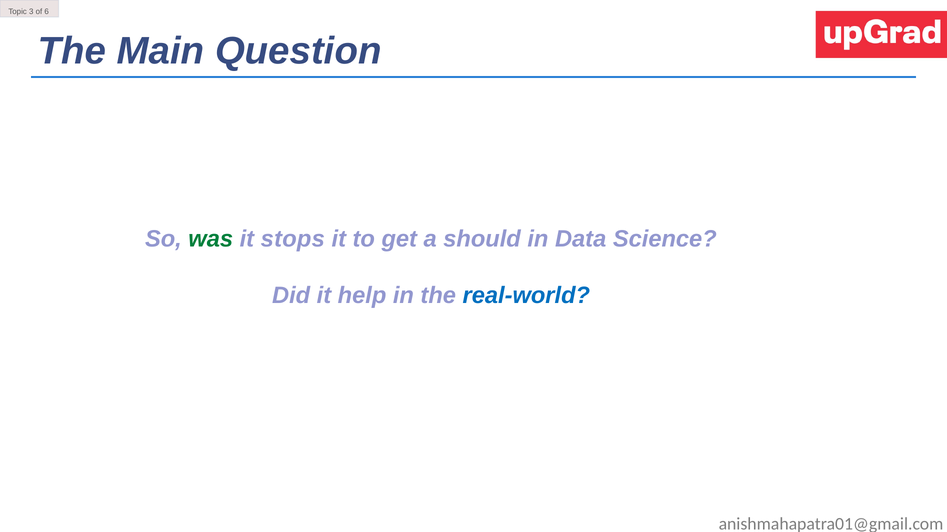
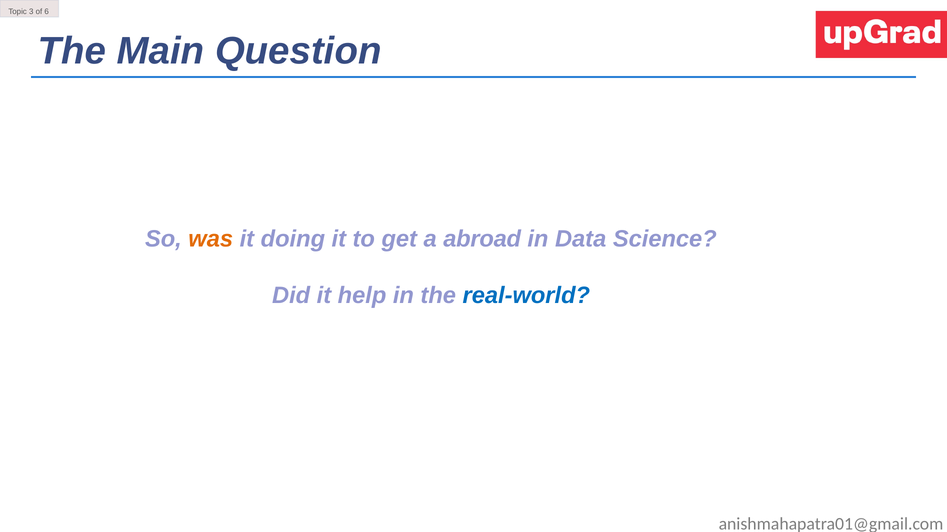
was colour: green -> orange
stops: stops -> doing
should: should -> abroad
